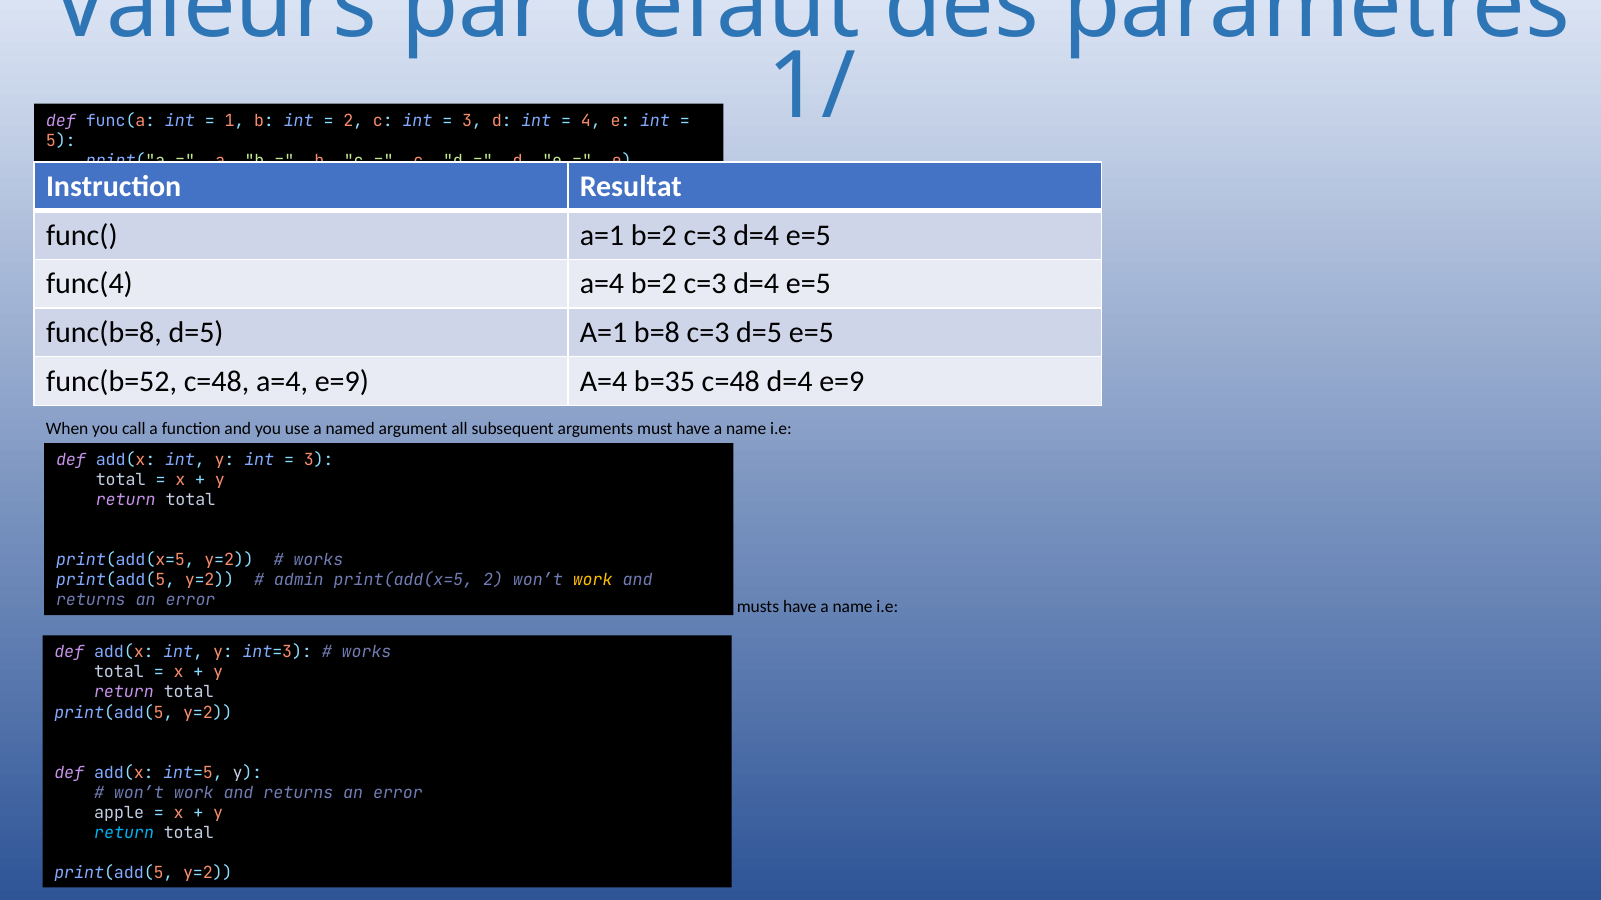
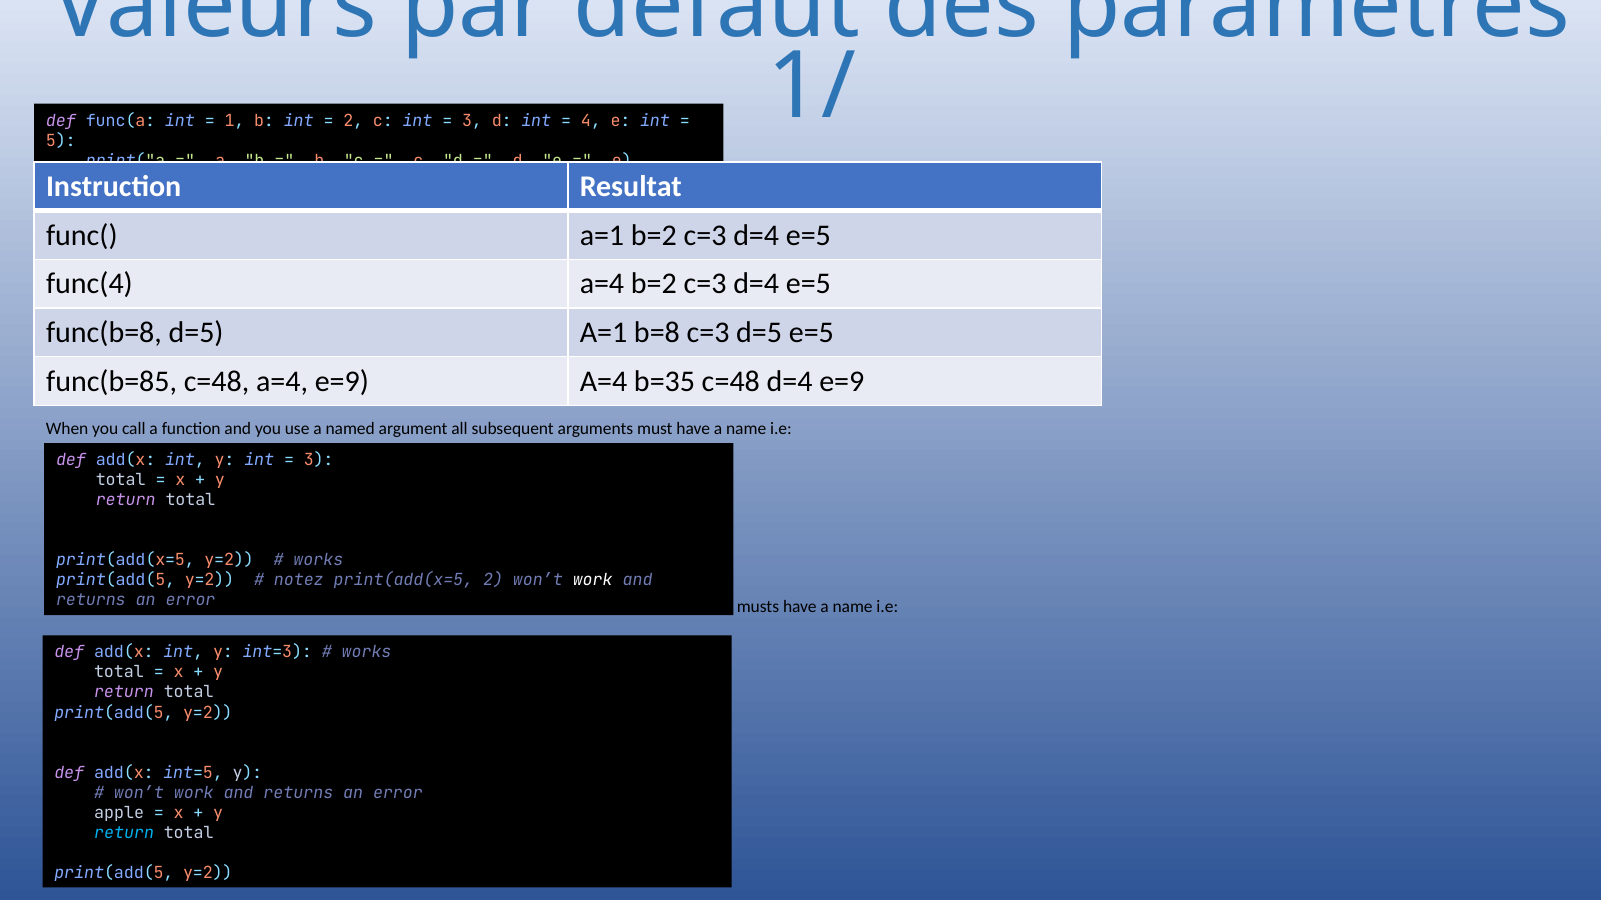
func(b=52: func(b=52 -> func(b=85
admin: admin -> notez
work at (593, 581) colour: yellow -> white
